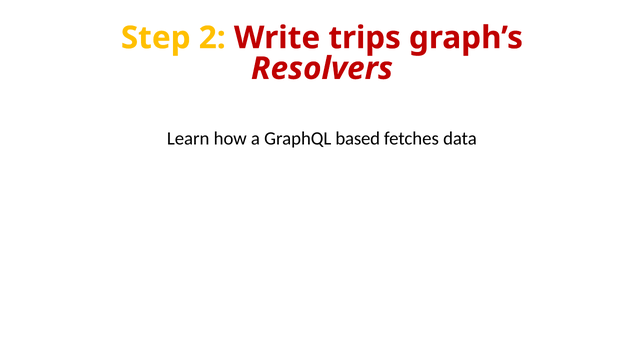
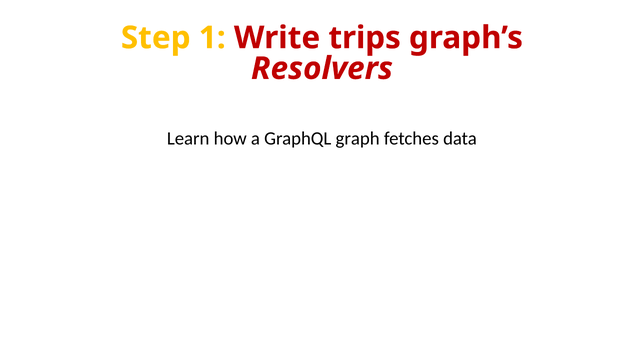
2: 2 -> 1
based: based -> graph
